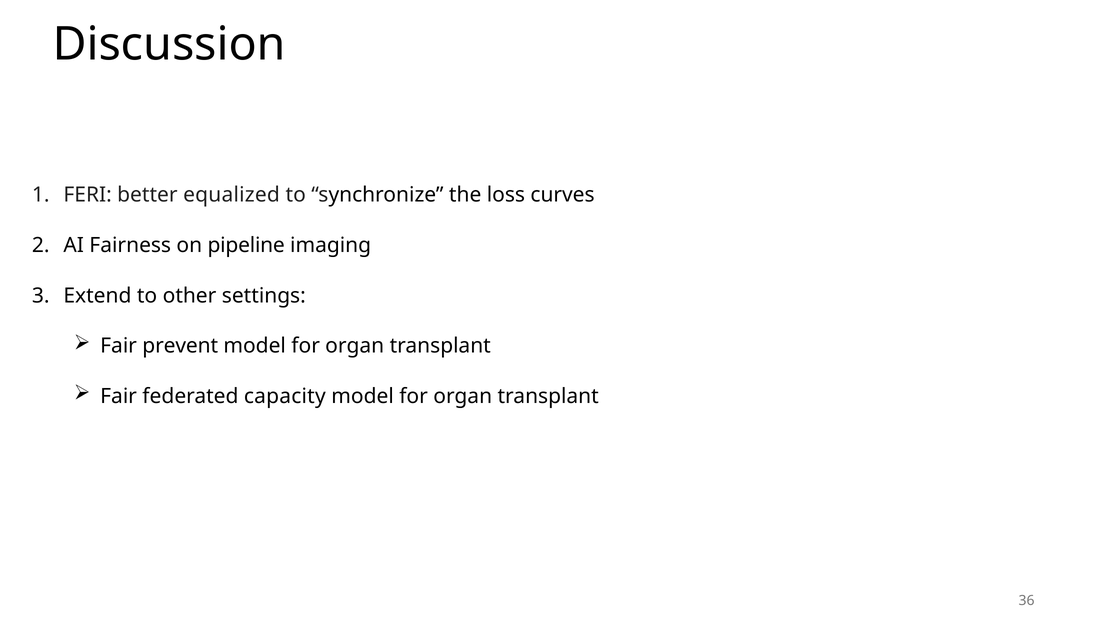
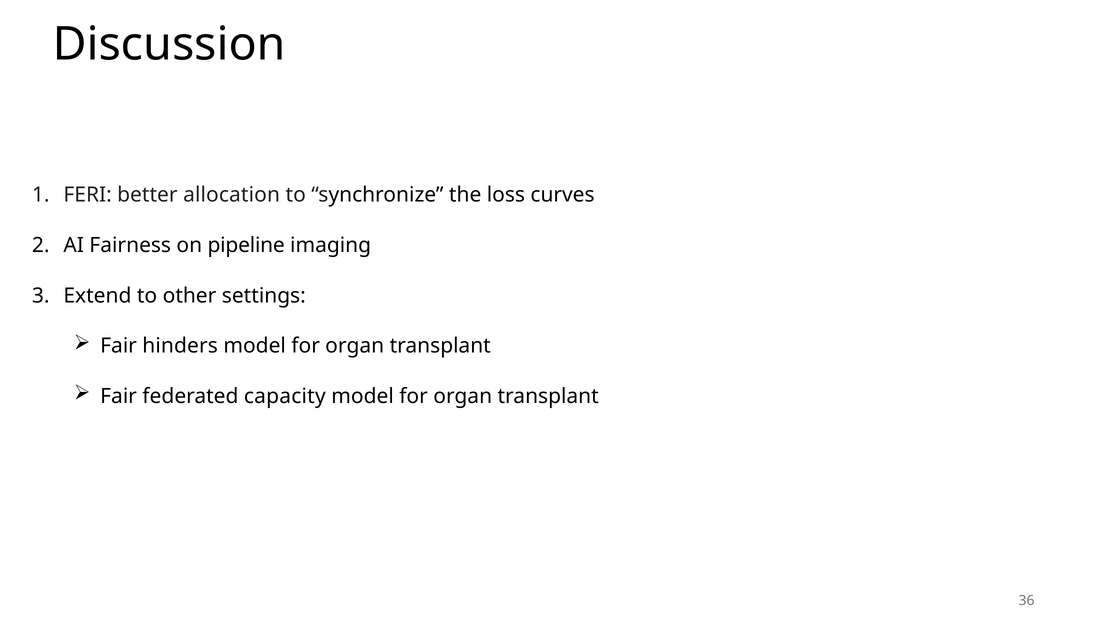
equalized: equalized -> allocation
prevent: prevent -> hinders
